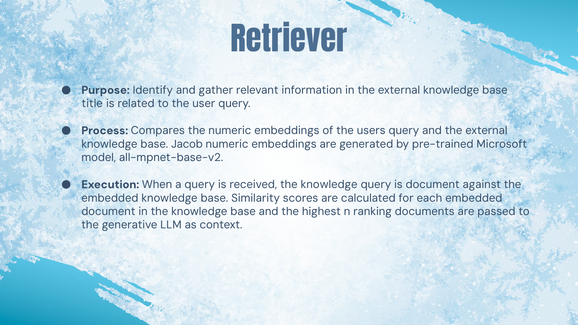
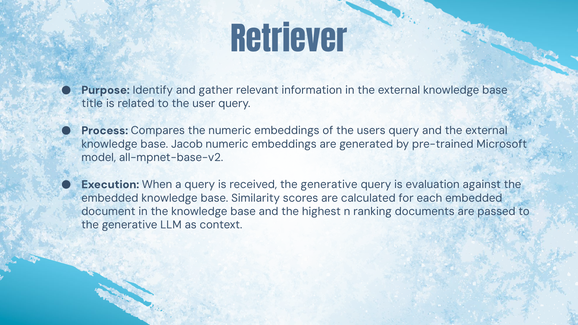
received the knowledge: knowledge -> generative
is document: document -> evaluation
